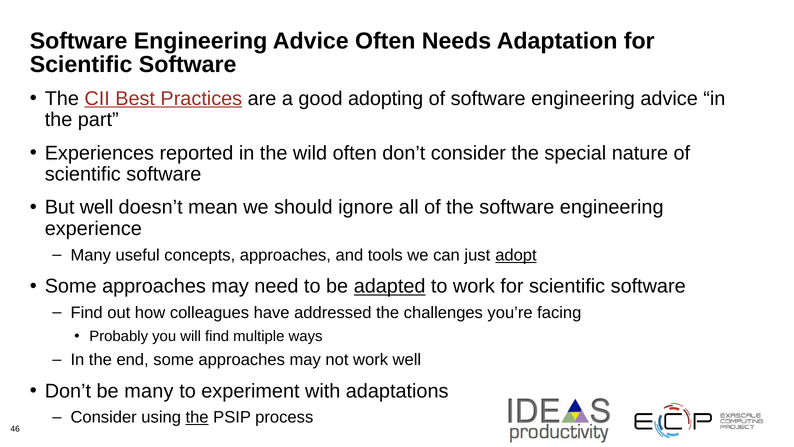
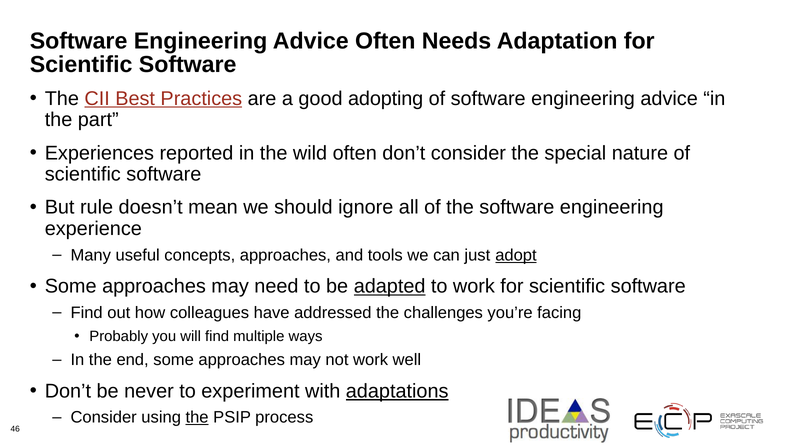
But well: well -> rule
be many: many -> never
adaptations underline: none -> present
